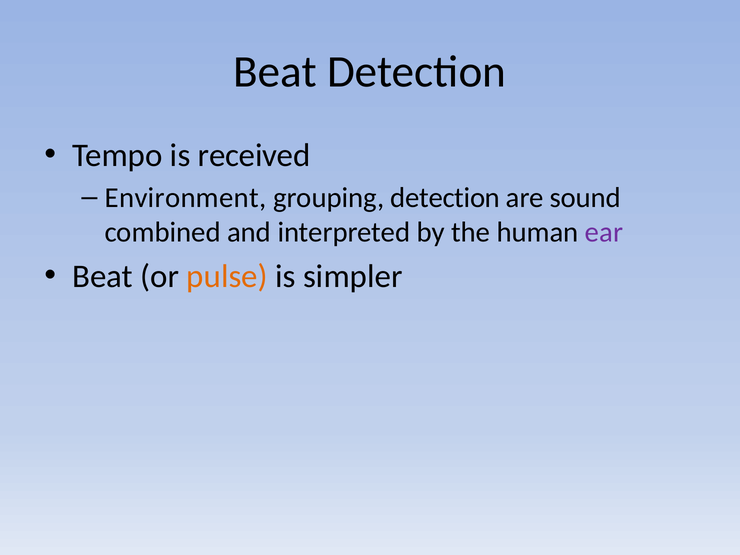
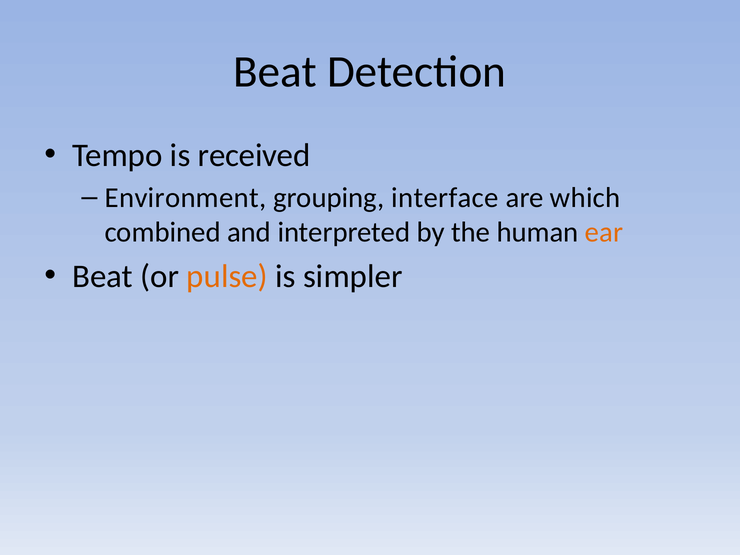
grouping detection: detection -> interface
sound: sound -> which
ear colour: purple -> orange
